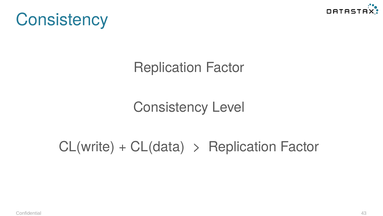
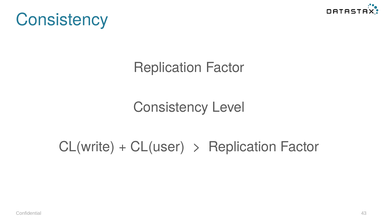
CL(data: CL(data -> CL(user
